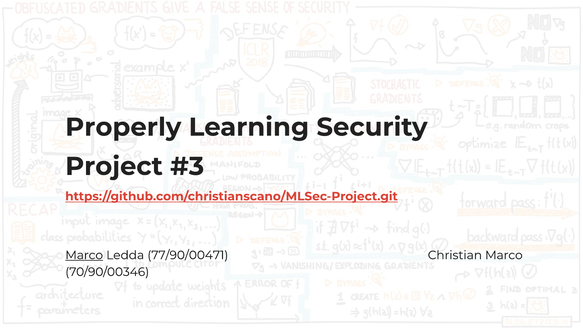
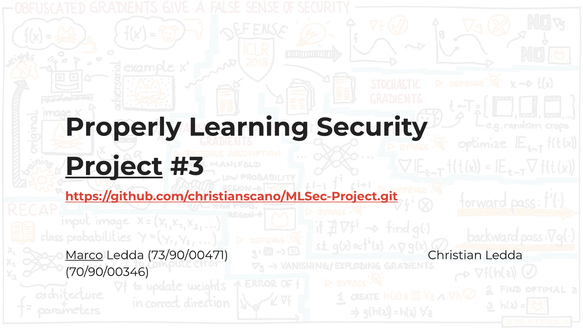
Project underline: none -> present
77/90/00471: 77/90/00471 -> 73/90/00471
Christian Marco: Marco -> Ledda
